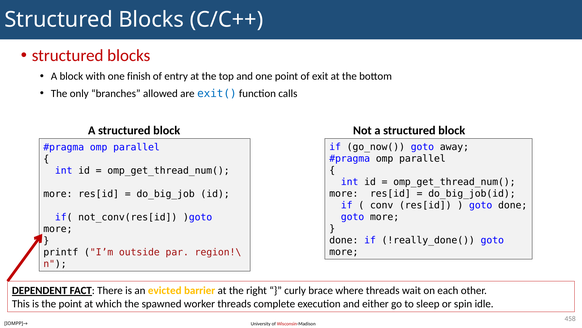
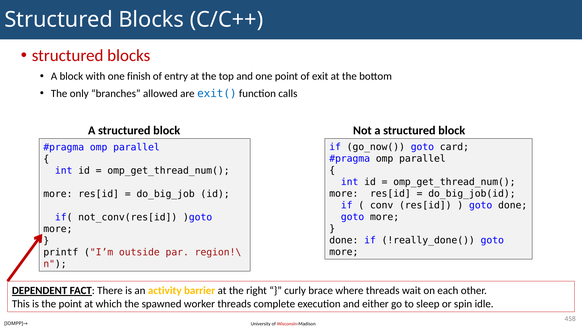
away: away -> card
evicted: evicted -> activity
